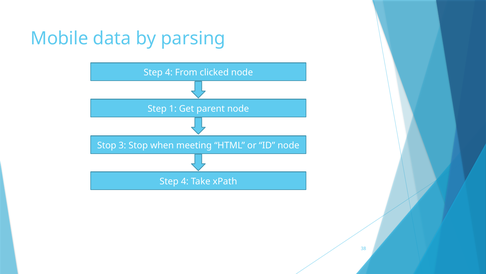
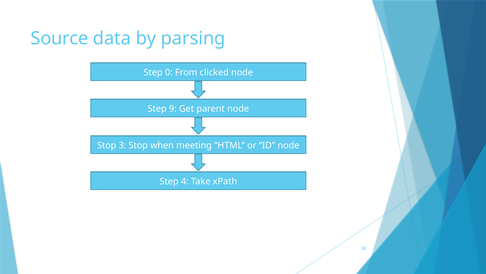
Mobile: Mobile -> Source
4 at (169, 72): 4 -> 0
1: 1 -> 9
